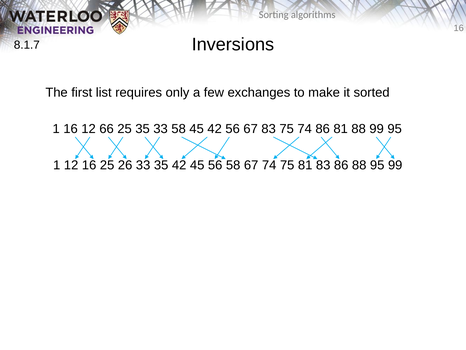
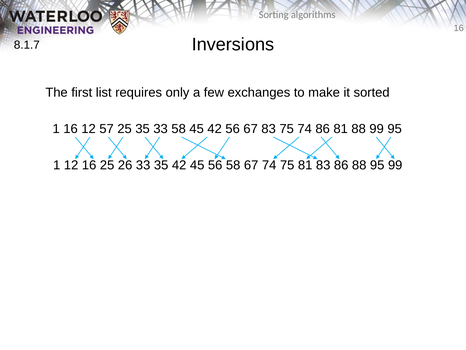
66: 66 -> 57
